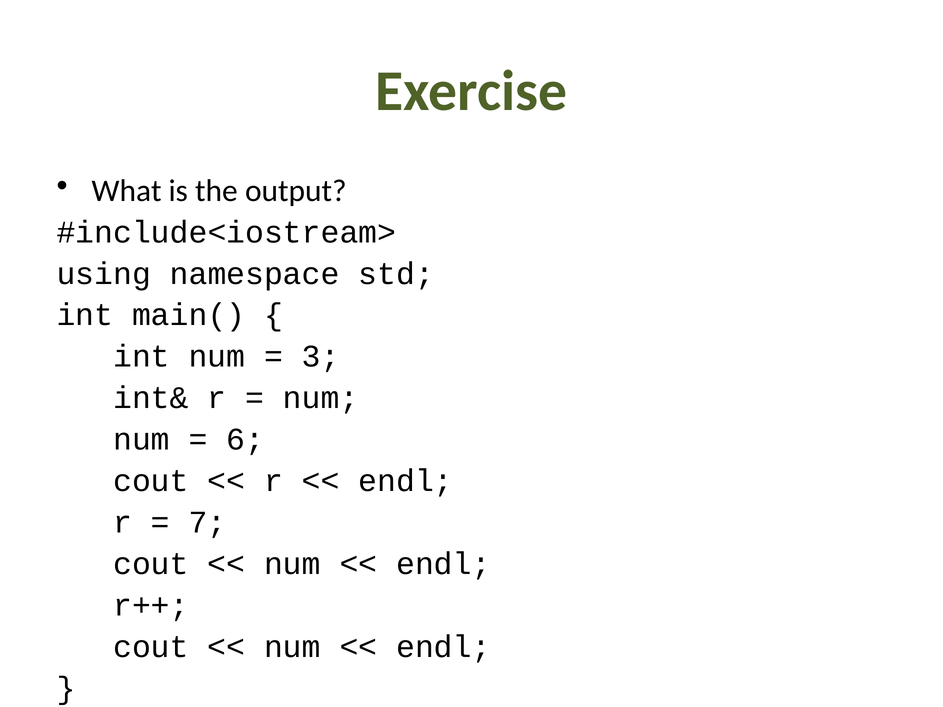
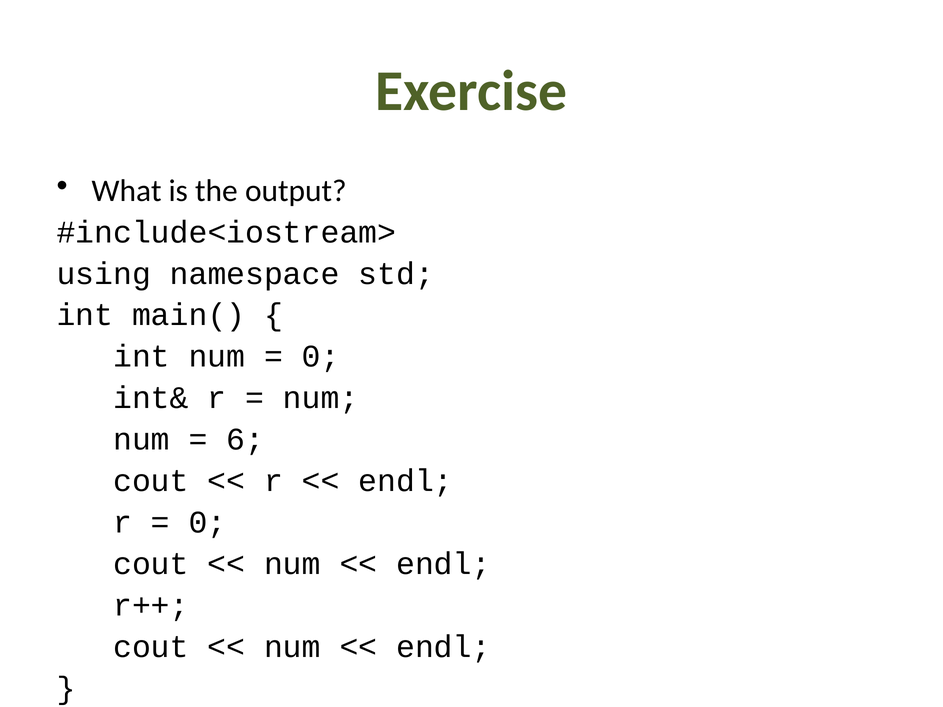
3 at (321, 357): 3 -> 0
7 at (207, 523): 7 -> 0
